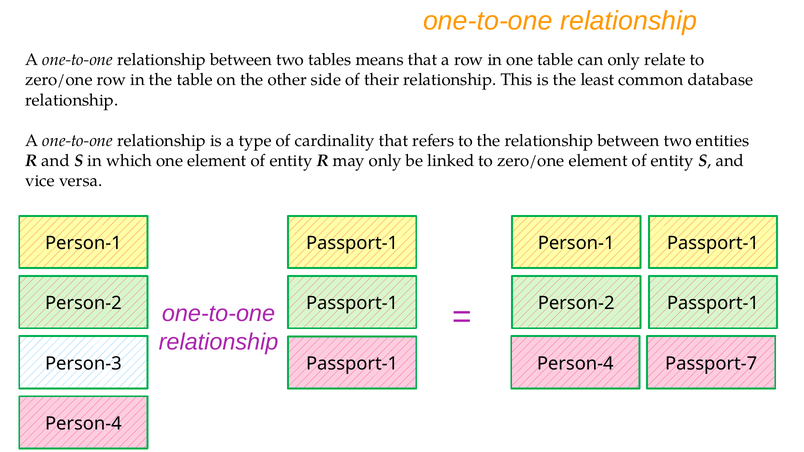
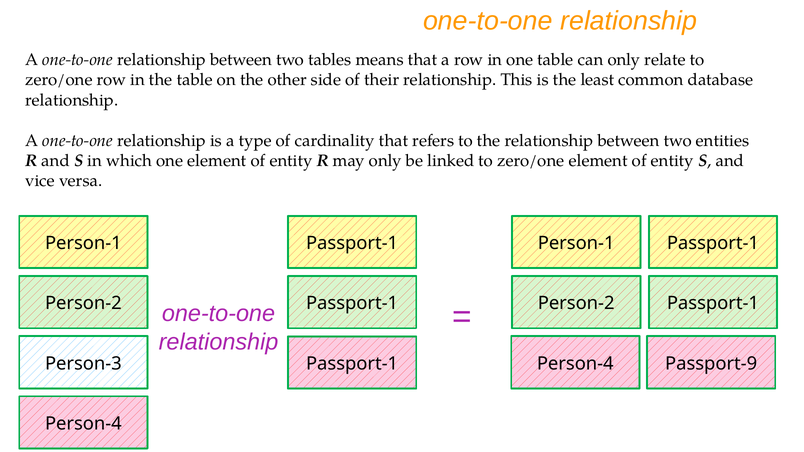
Passport-7: Passport-7 -> Passport-9
